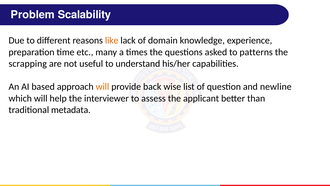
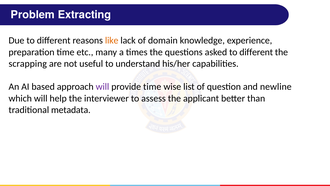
Scalability: Scalability -> Extracting
asked to patterns: patterns -> different
will at (102, 87) colour: orange -> purple
provide back: back -> time
